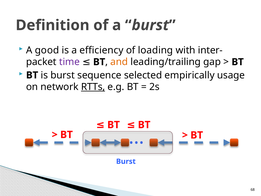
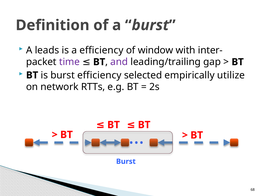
good: good -> leads
loading: loading -> window
and colour: orange -> purple
burst sequence: sequence -> efficiency
usage: usage -> utilize
RTTs underline: present -> none
